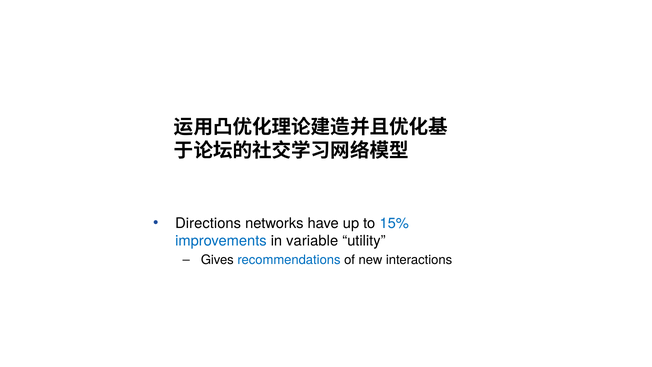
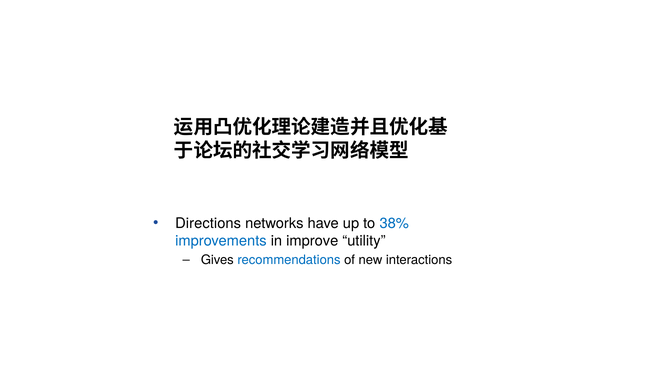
15%: 15% -> 38%
variable: variable -> improve
